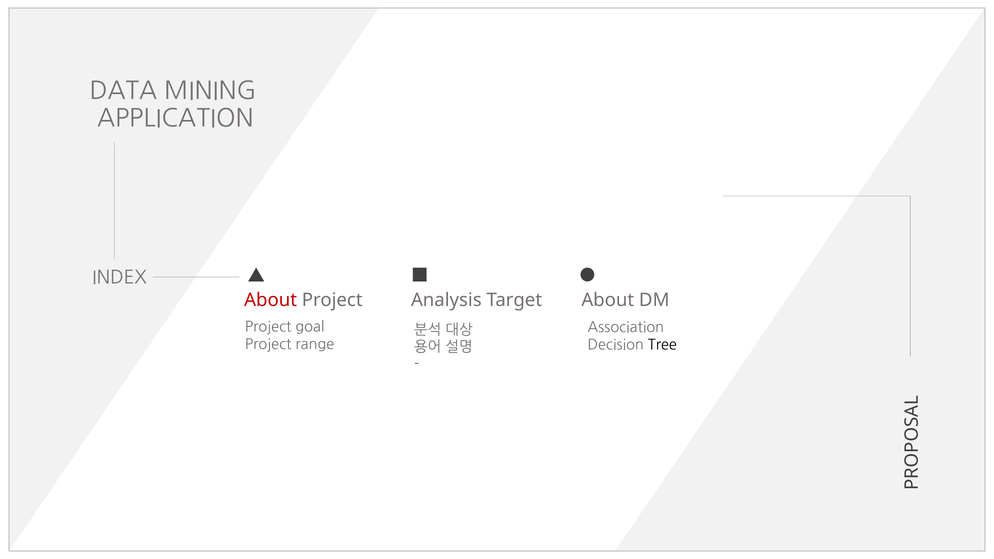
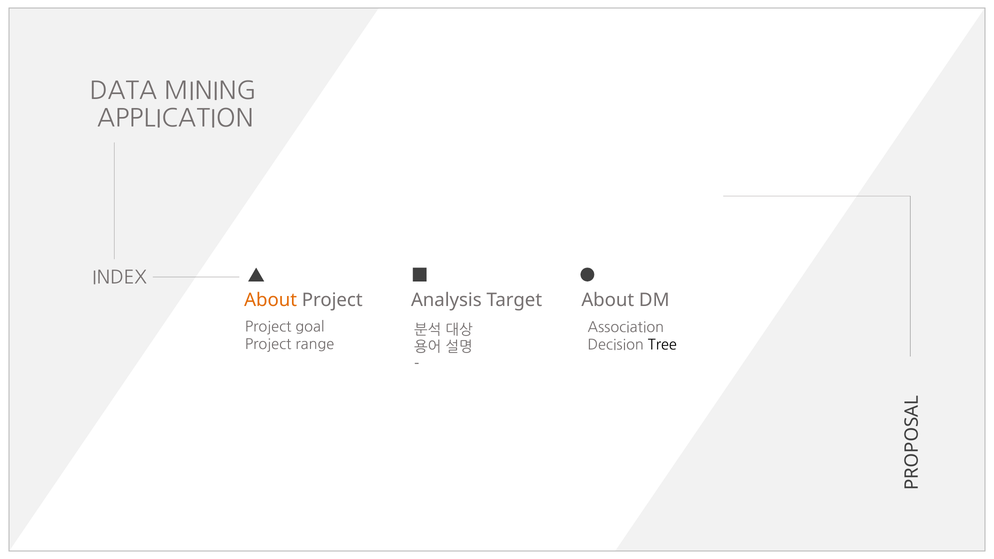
About at (271, 300) colour: red -> orange
